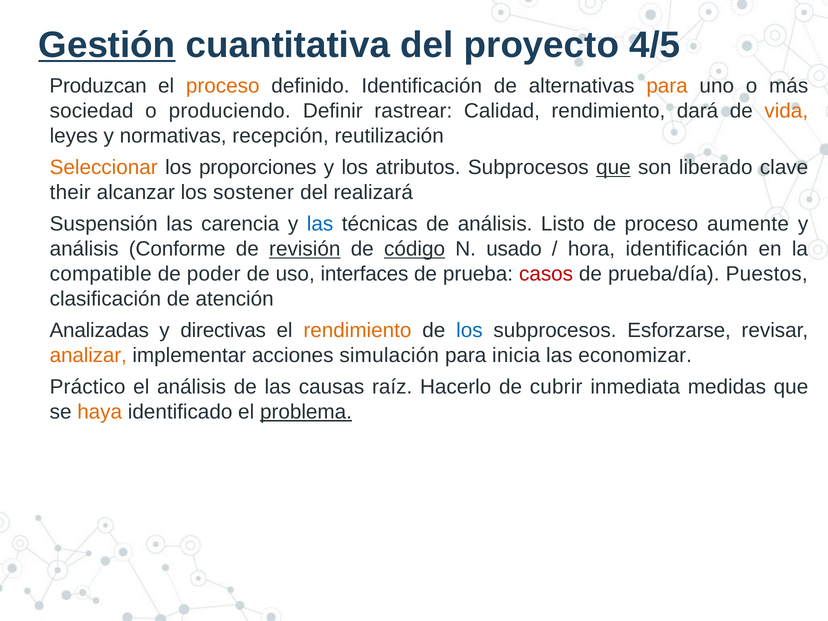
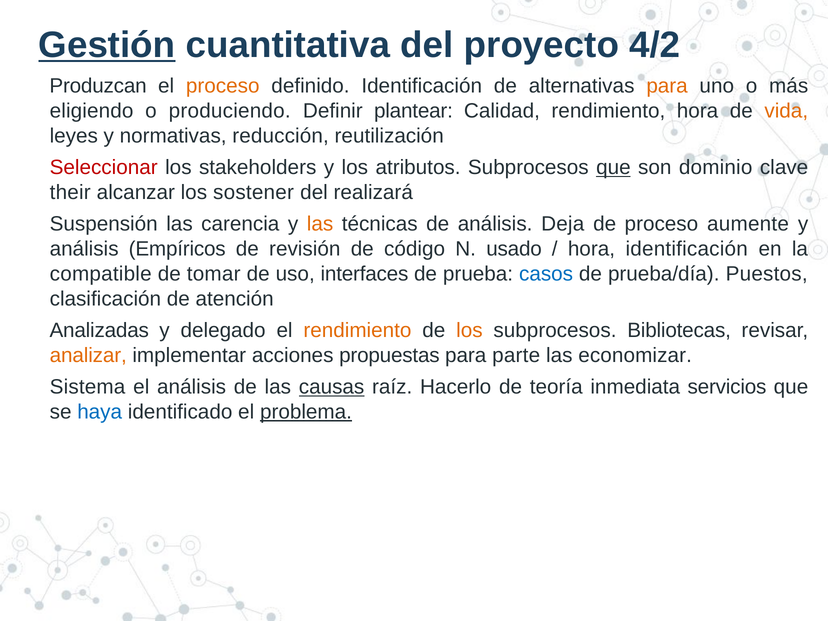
4/5: 4/5 -> 4/2
sociedad: sociedad -> eligiendo
rastrear: rastrear -> plantear
rendimiento dará: dará -> hora
recepción: recepción -> reducción
Seleccionar colour: orange -> red
proporciones: proporciones -> stakeholders
liberado: liberado -> dominio
las at (320, 224) colour: blue -> orange
Listo: Listo -> Deja
Conforme: Conforme -> Empíricos
revisión underline: present -> none
código underline: present -> none
poder: poder -> tomar
casos colour: red -> blue
directivas: directivas -> delegado
los at (469, 330) colour: blue -> orange
Esforzarse: Esforzarse -> Bibliotecas
simulación: simulación -> propuestas
inicia: inicia -> parte
Práctico: Práctico -> Sistema
causas underline: none -> present
cubrir: cubrir -> teoría
medidas: medidas -> servicios
haya colour: orange -> blue
